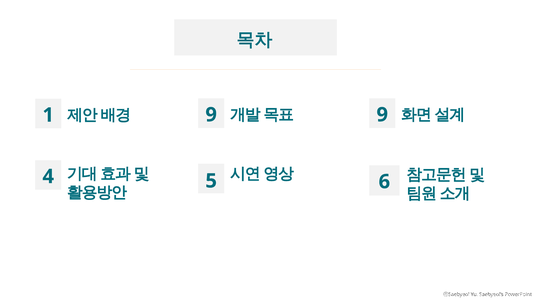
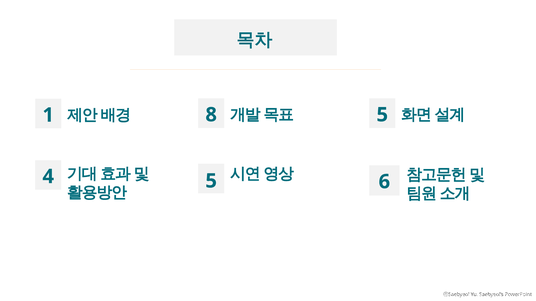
9 at (211, 115): 9 -> 8
9 at (382, 115): 9 -> 5
